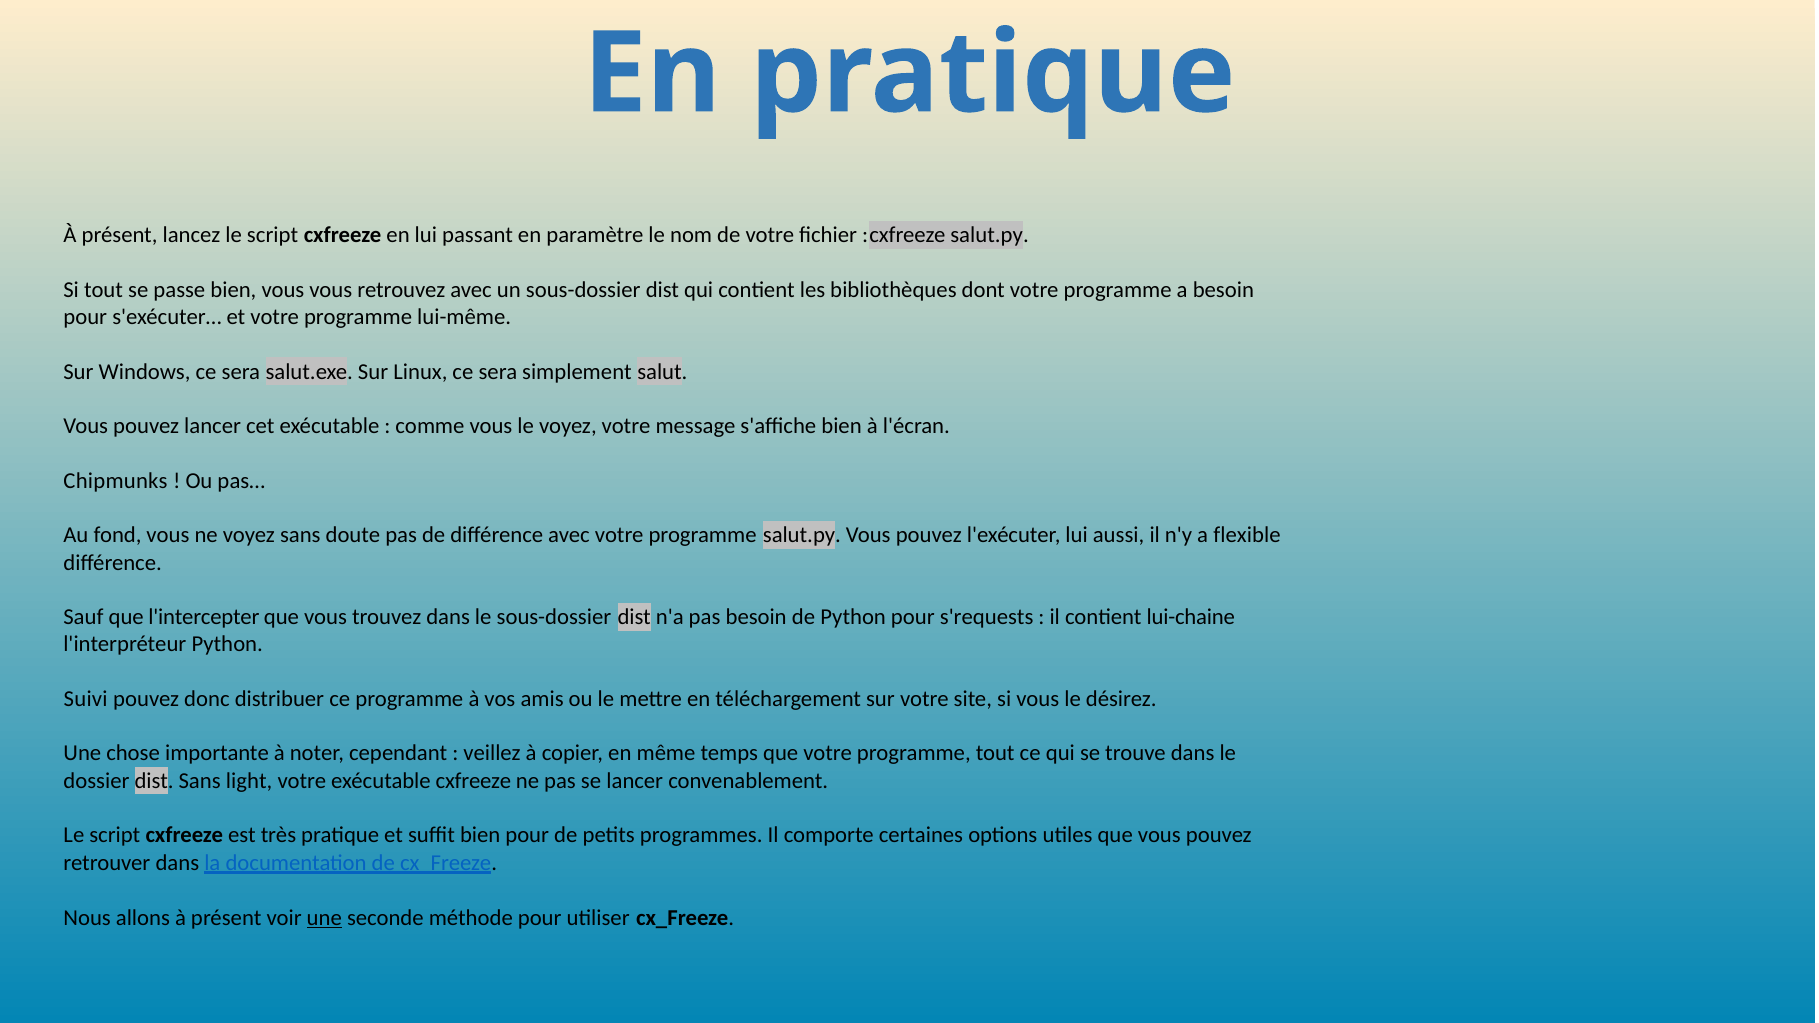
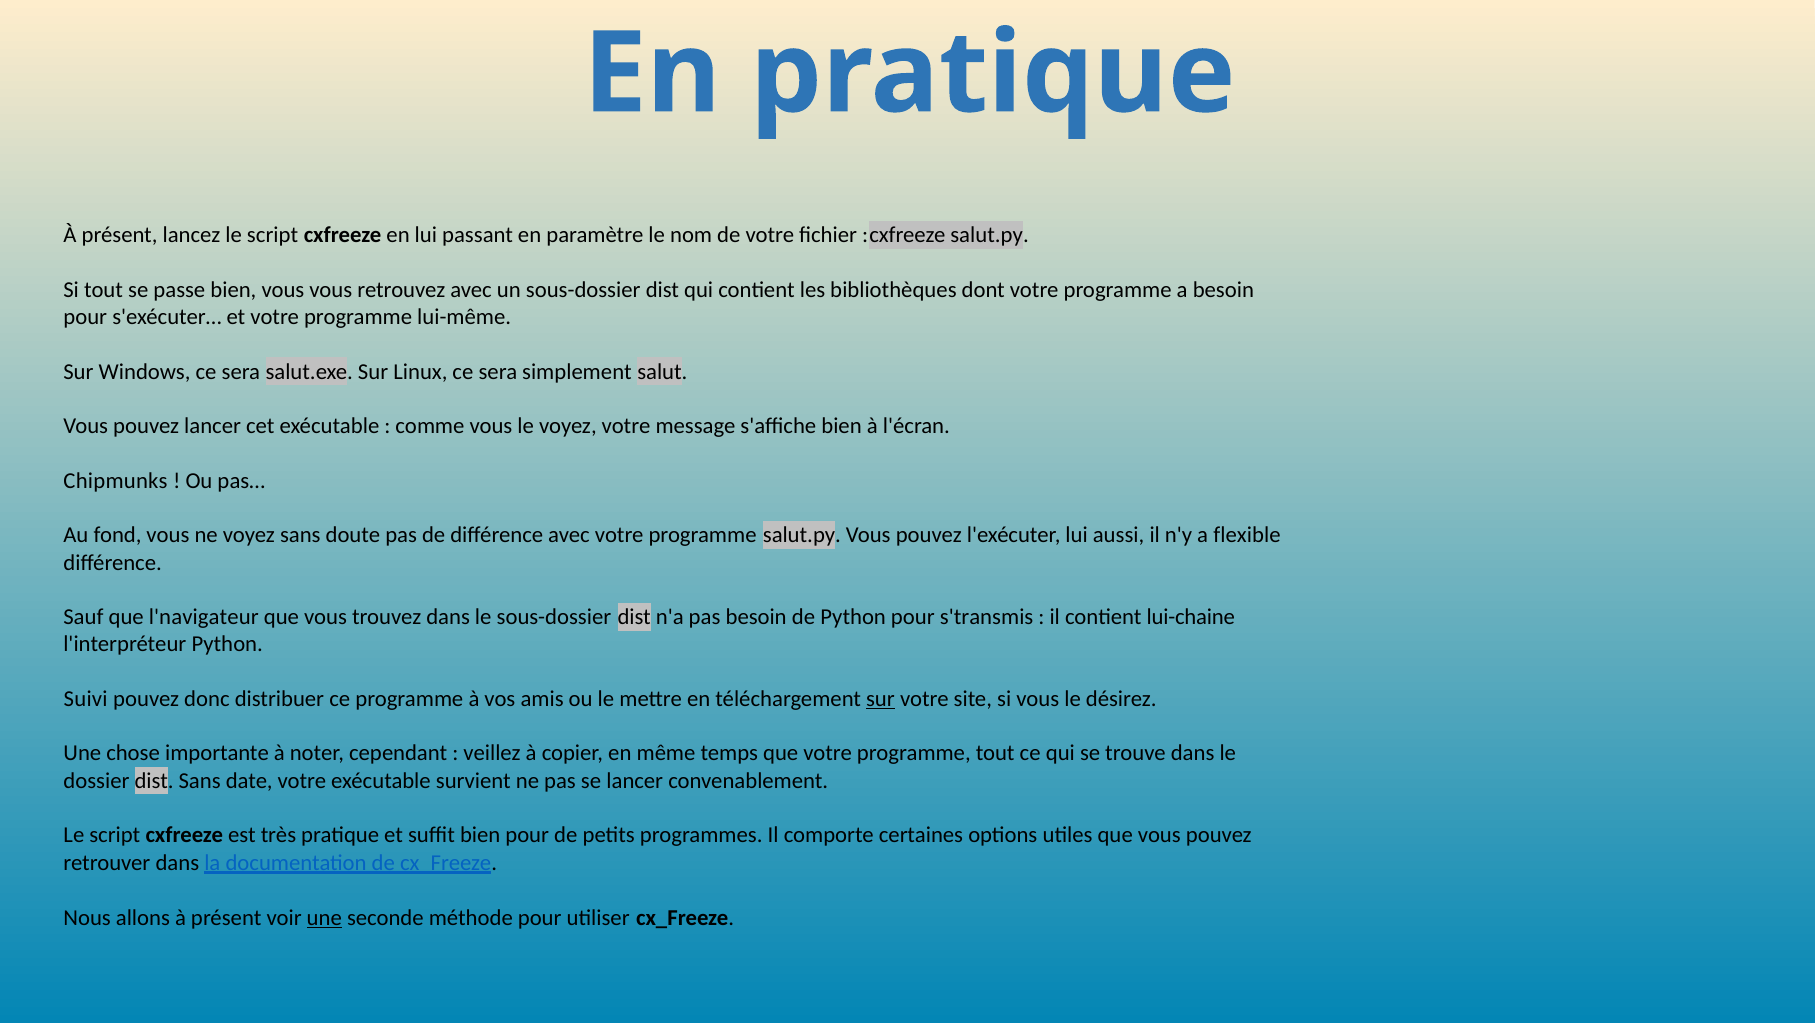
l'intercepter: l'intercepter -> l'navigateur
s'requests: s'requests -> s'transmis
sur at (880, 699) underline: none -> present
light: light -> date
exécutable cxfreeze: cxfreeze -> survient
